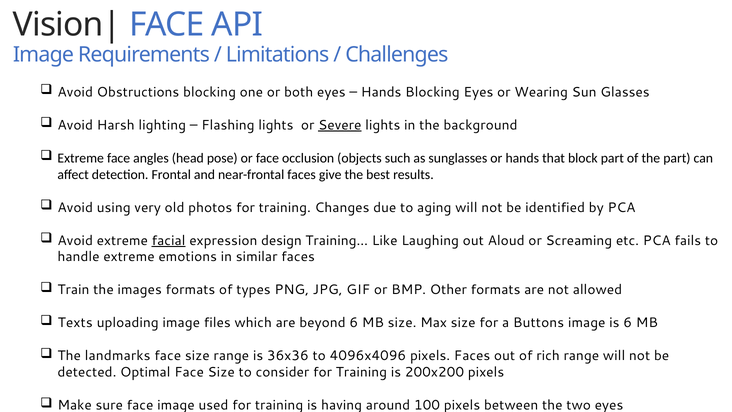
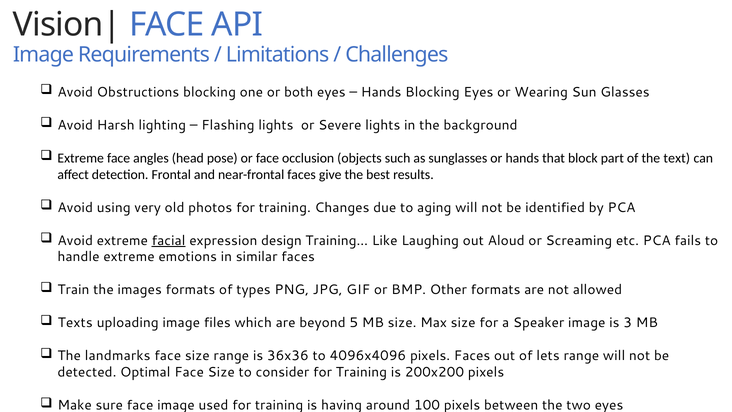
Severe underline: present -> none
the part: part -> text
beyond 6: 6 -> 5
Buttons: Buttons -> Speaker
is 6: 6 -> 3
rich: rich -> lets
